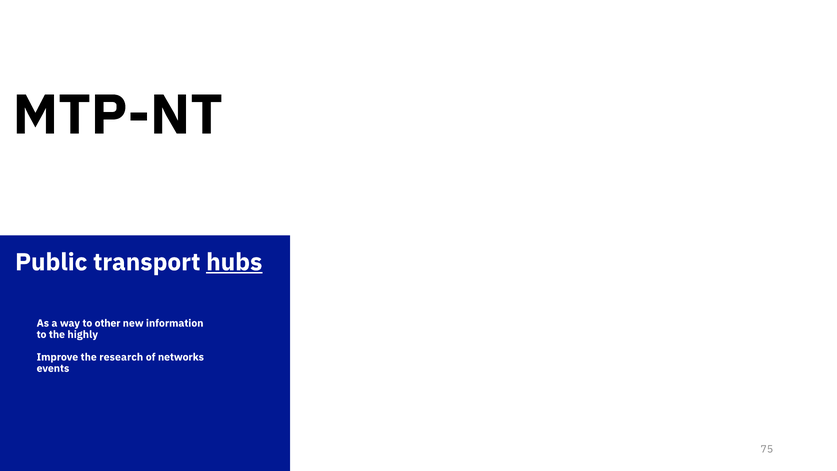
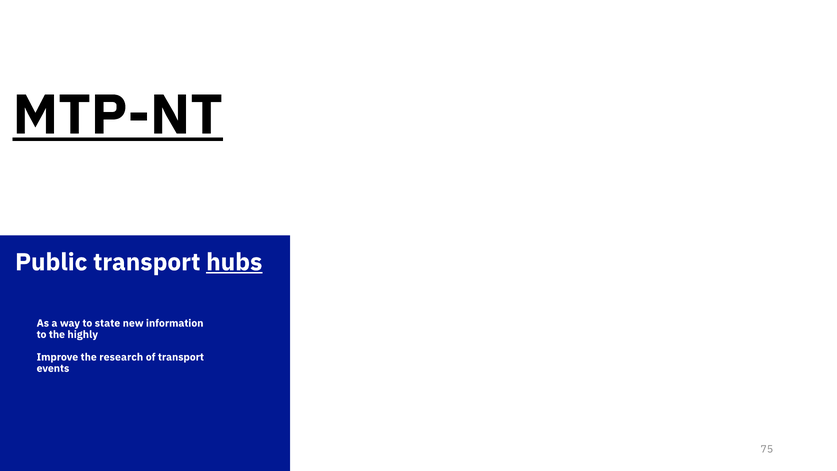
MTP-NT underline: none -> present
other: other -> state
of networks: networks -> transport
